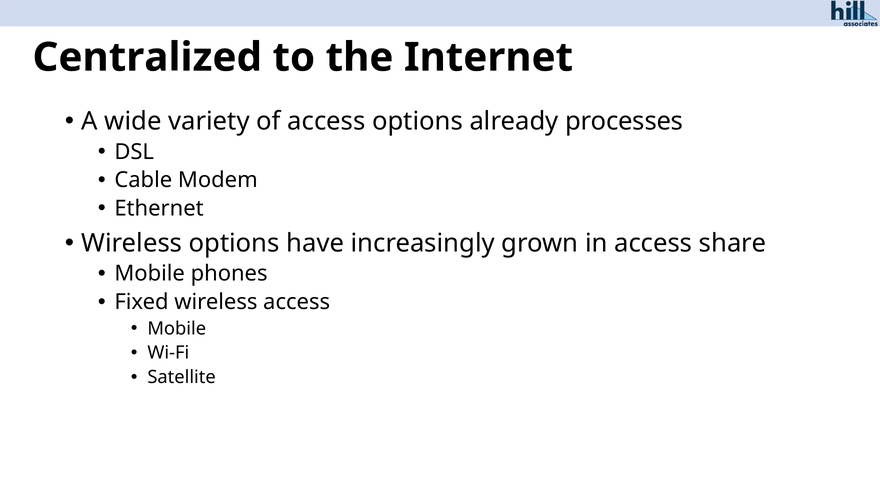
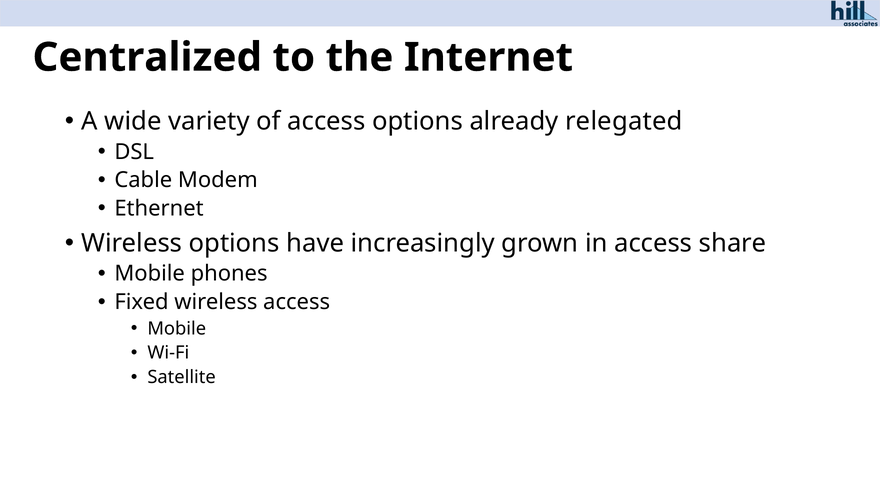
processes: processes -> relegated
